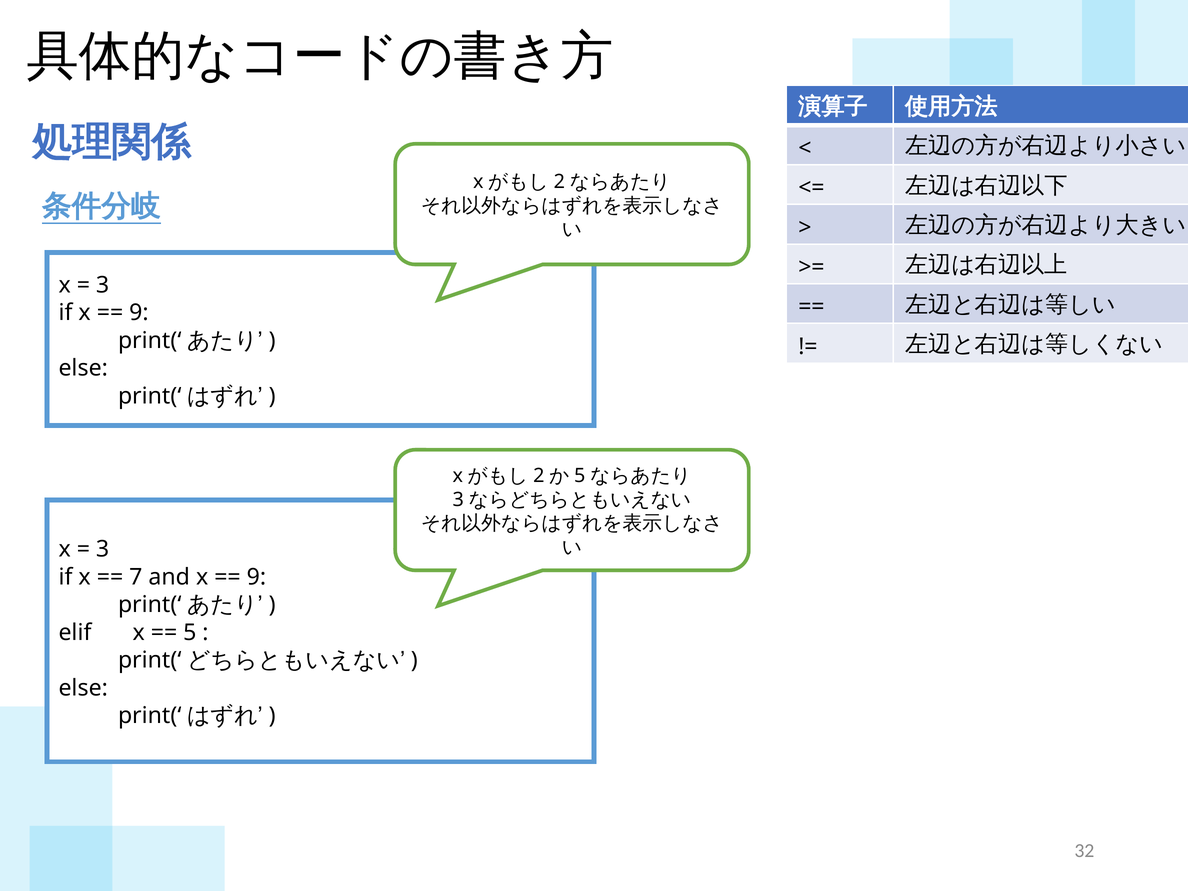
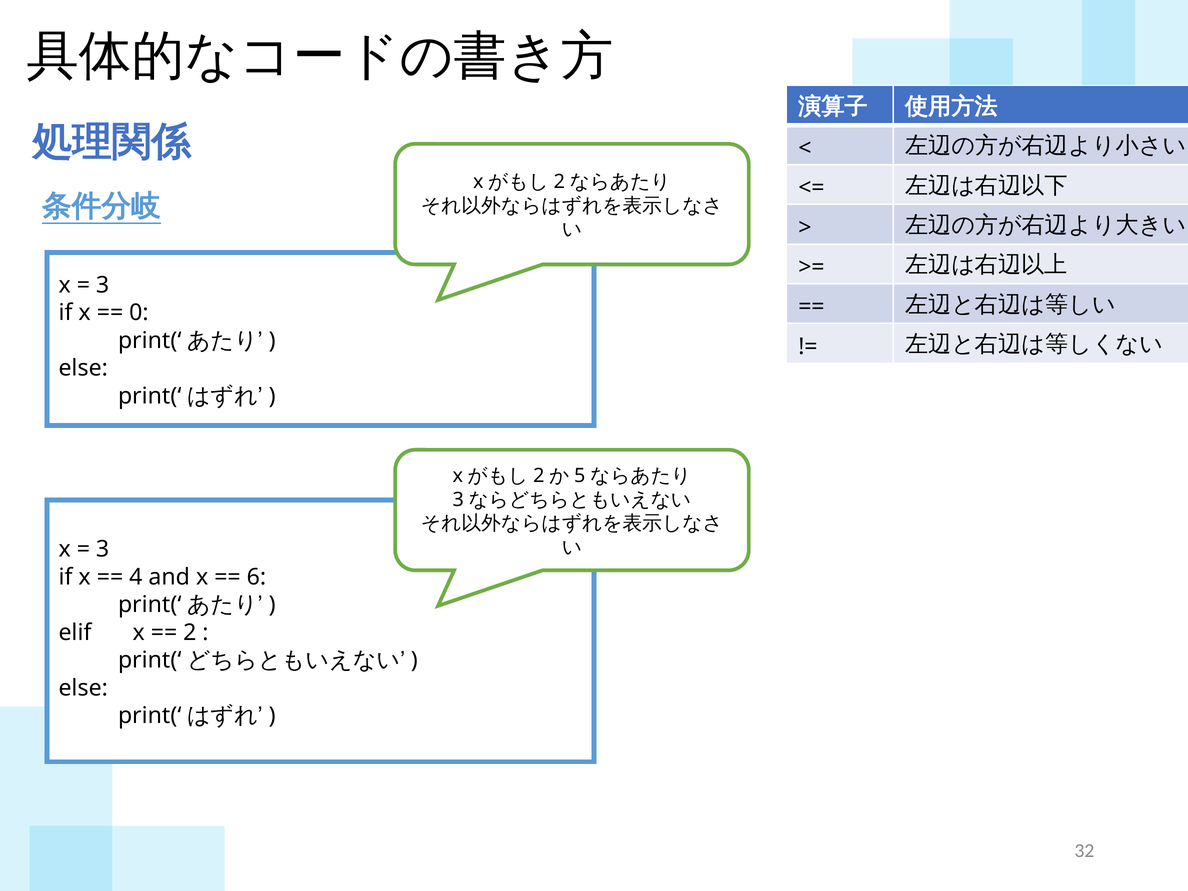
9 at (139, 313): 9 -> 0
7: 7 -> 4
9 at (256, 577): 9 -> 6
5: 5 -> 2
